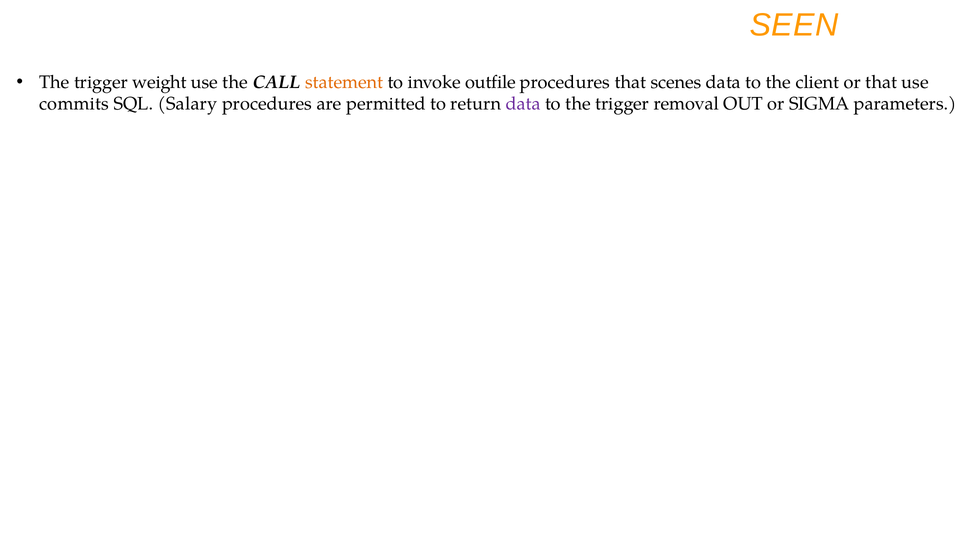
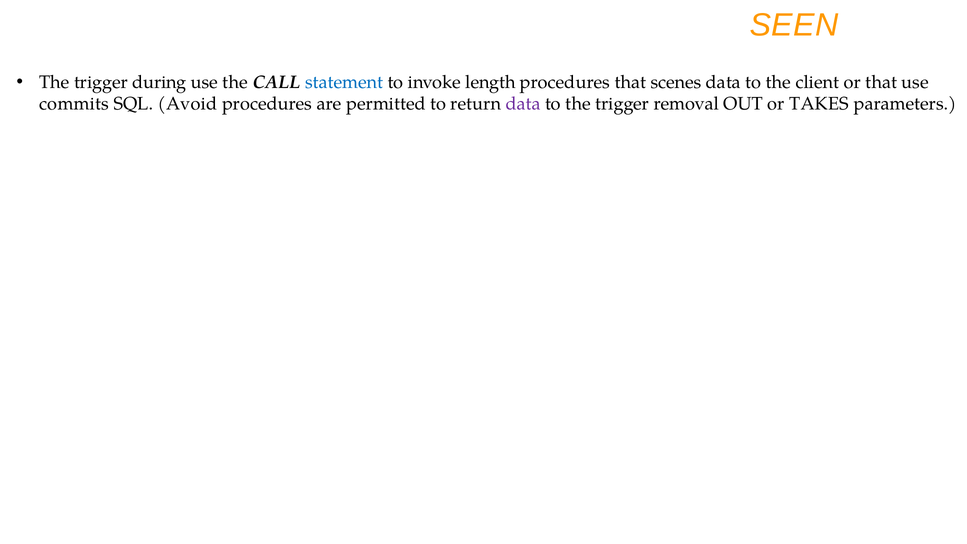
weight: weight -> during
statement colour: orange -> blue
outfile: outfile -> length
Salary: Salary -> Avoid
SIGMA: SIGMA -> TAKES
